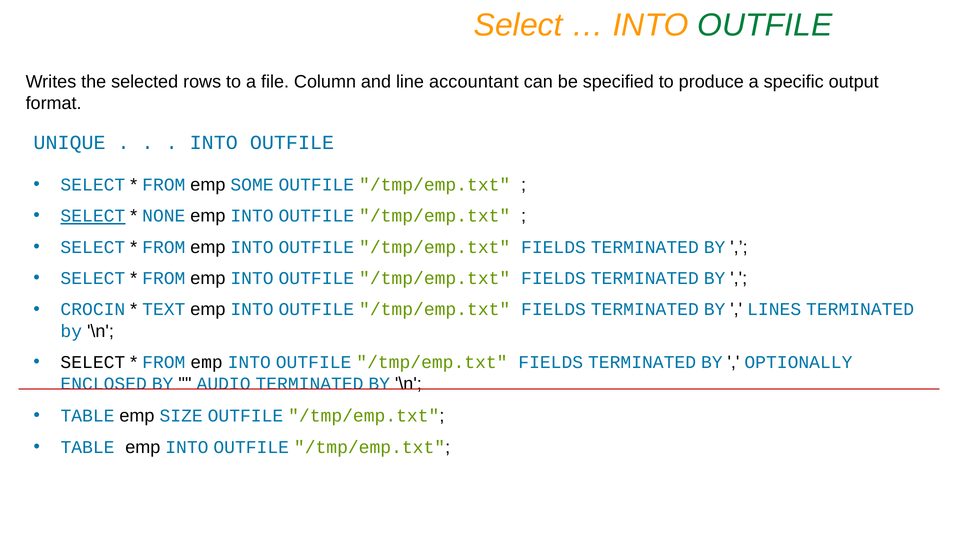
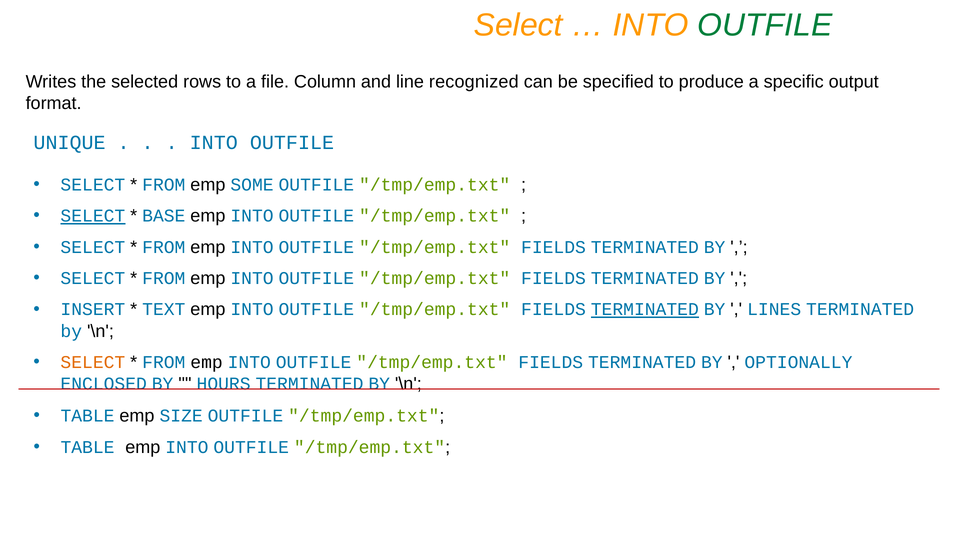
accountant: accountant -> recognized
NONE: NONE -> BASE
CROCIN: CROCIN -> INSERT
TERMINATED at (645, 310) underline: none -> present
SELECT at (93, 362) colour: black -> orange
AUDIO: AUDIO -> HOURS
